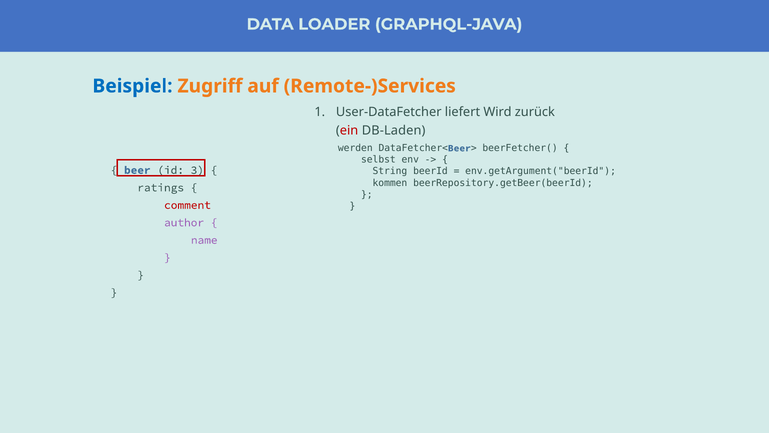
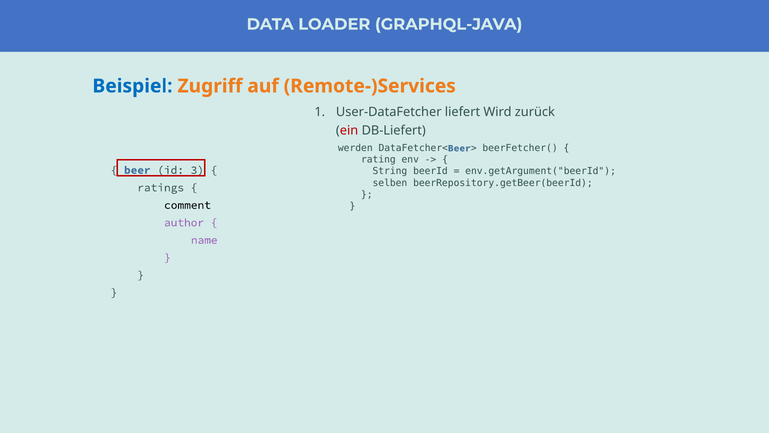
DB-Laden: DB-Laden -> DB-Liefert
selbst: selbst -> rating
kommen: kommen -> selben
comment colour: red -> black
